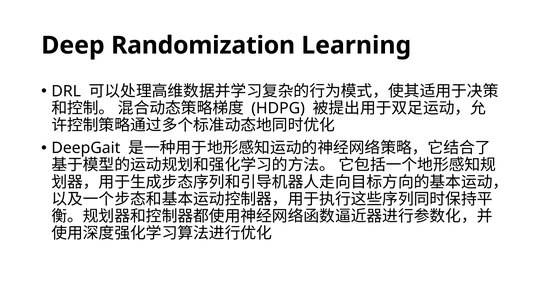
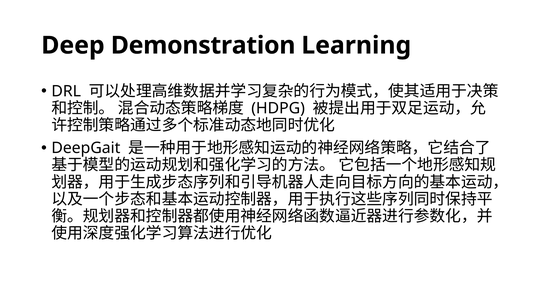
Randomization: Randomization -> Demonstration
